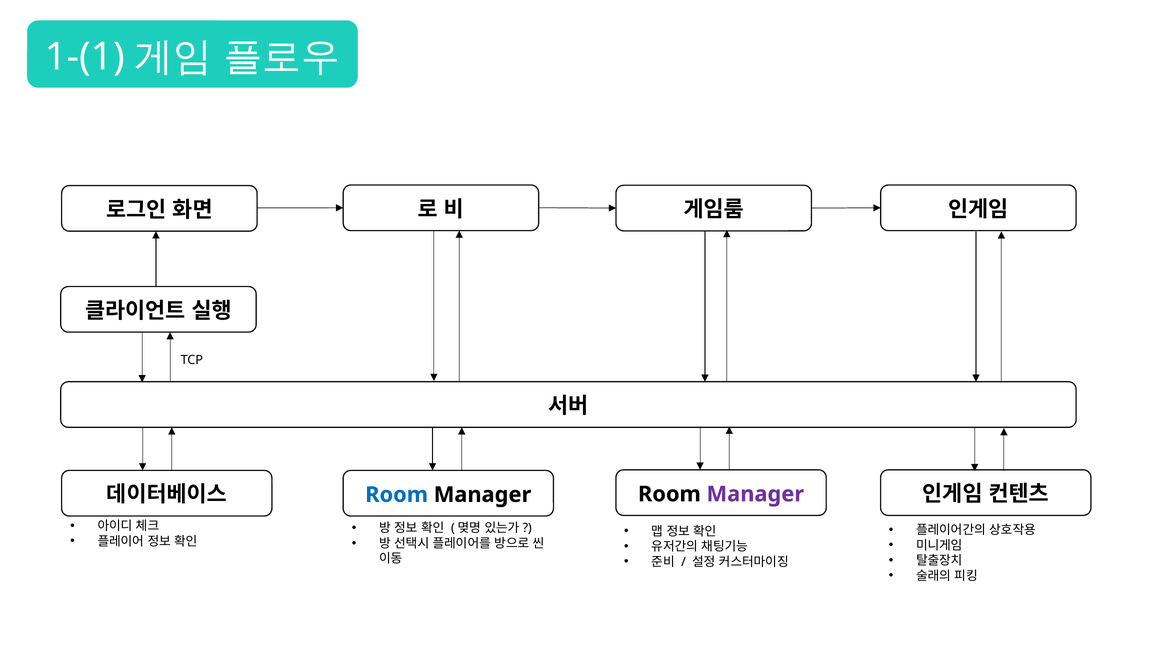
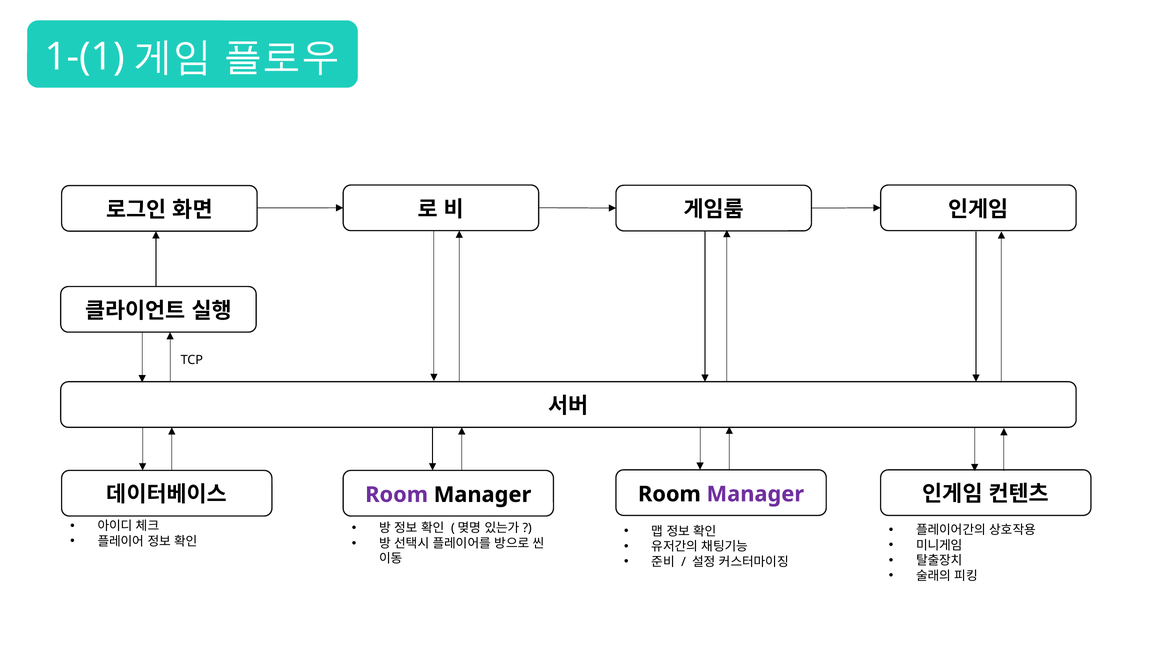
Room at (397, 495) colour: blue -> purple
